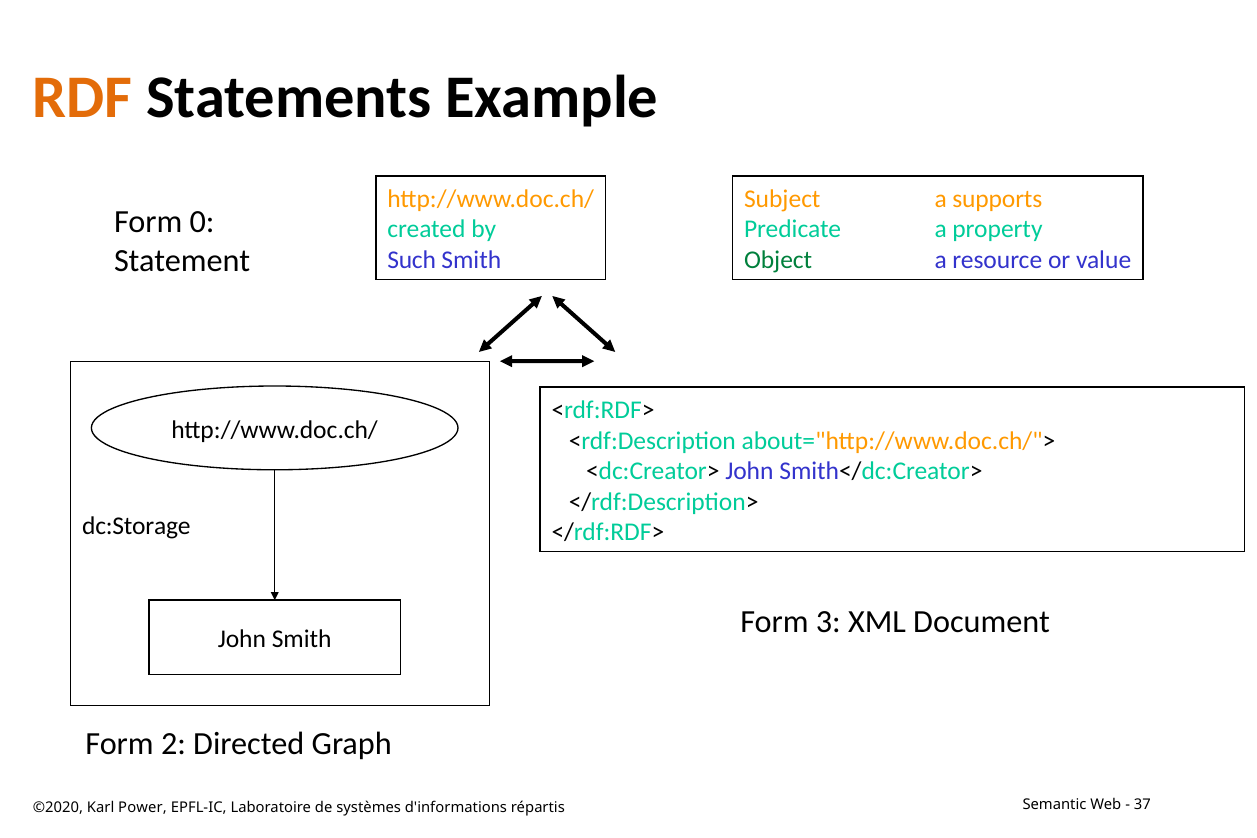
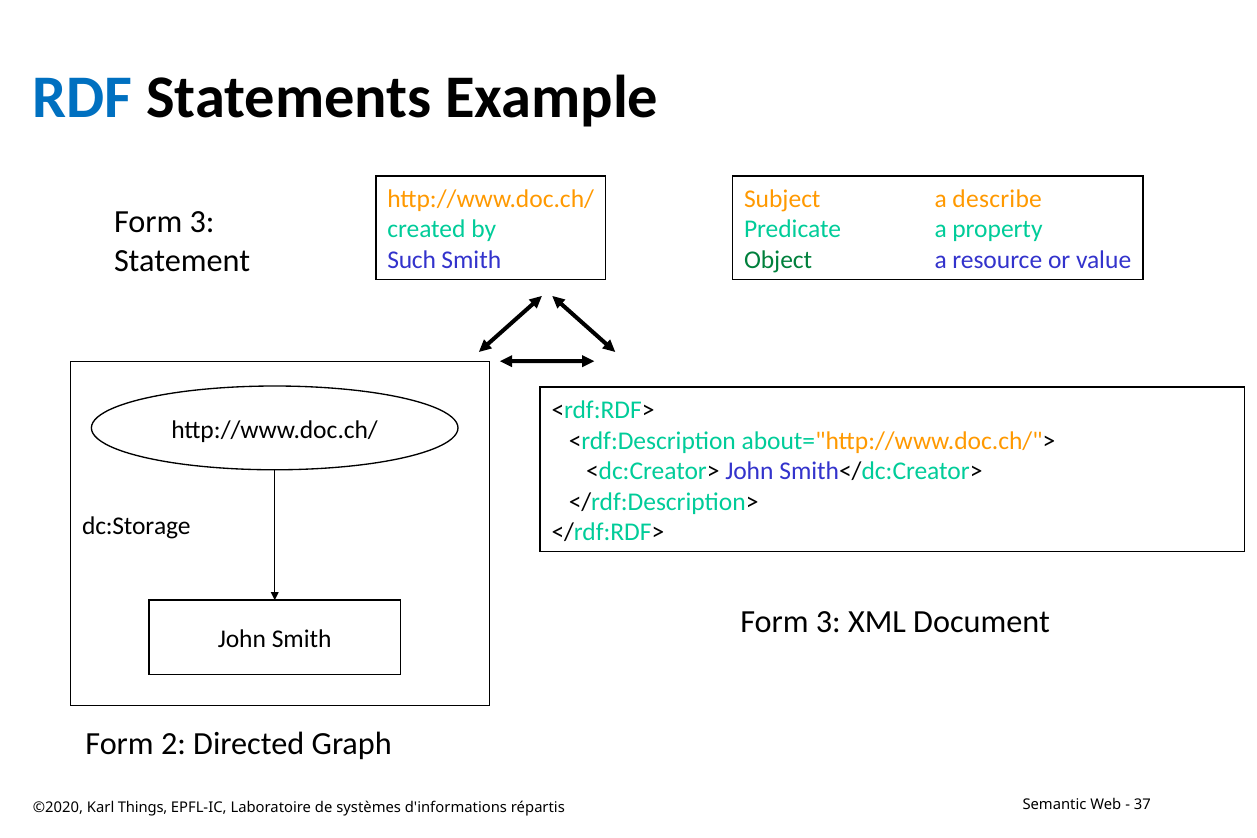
RDF colour: orange -> blue
supports: supports -> describe
0 at (202, 222): 0 -> 3
Power: Power -> Things
